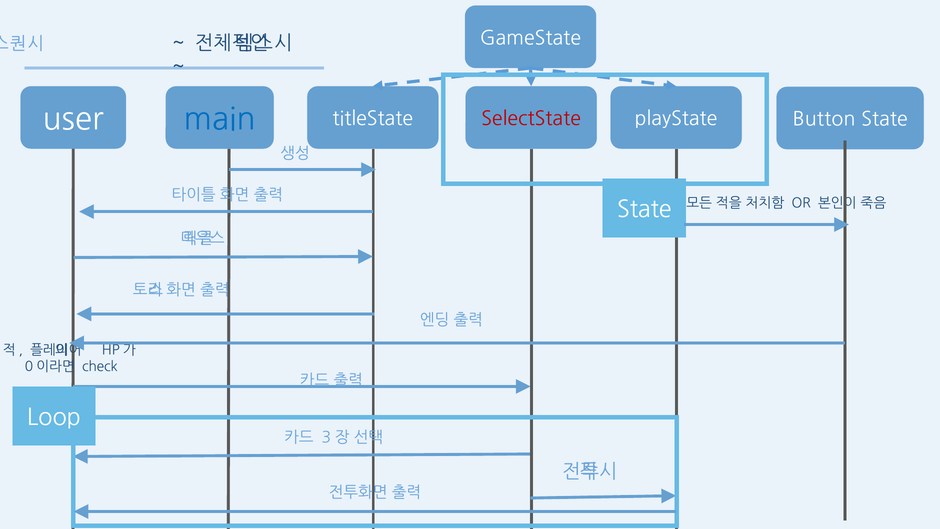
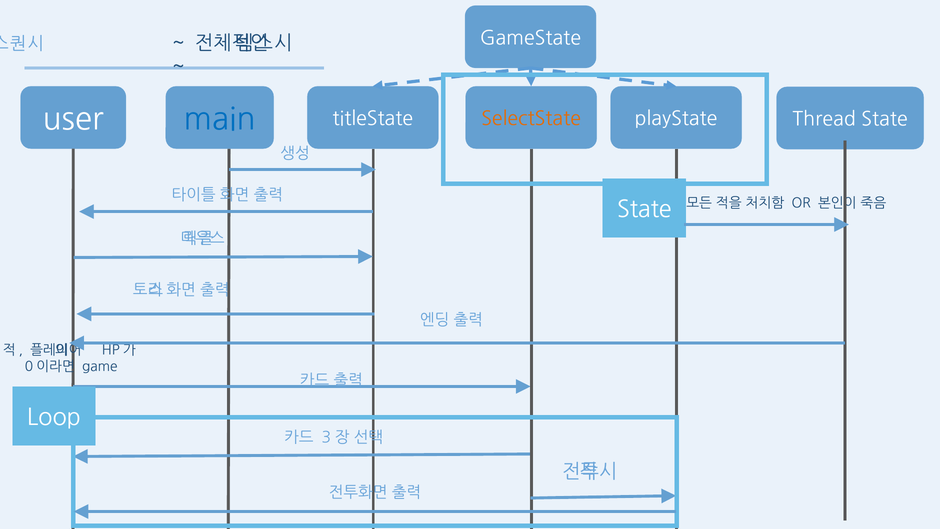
SelectState colour: red -> orange
Button: Button -> Thread
check: check -> game
